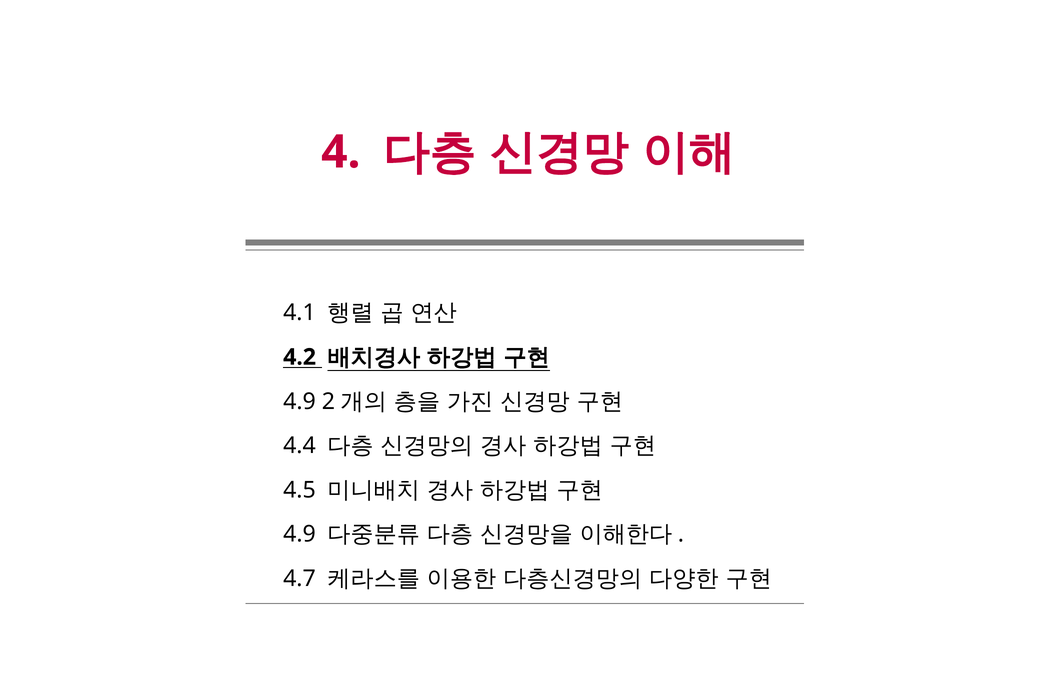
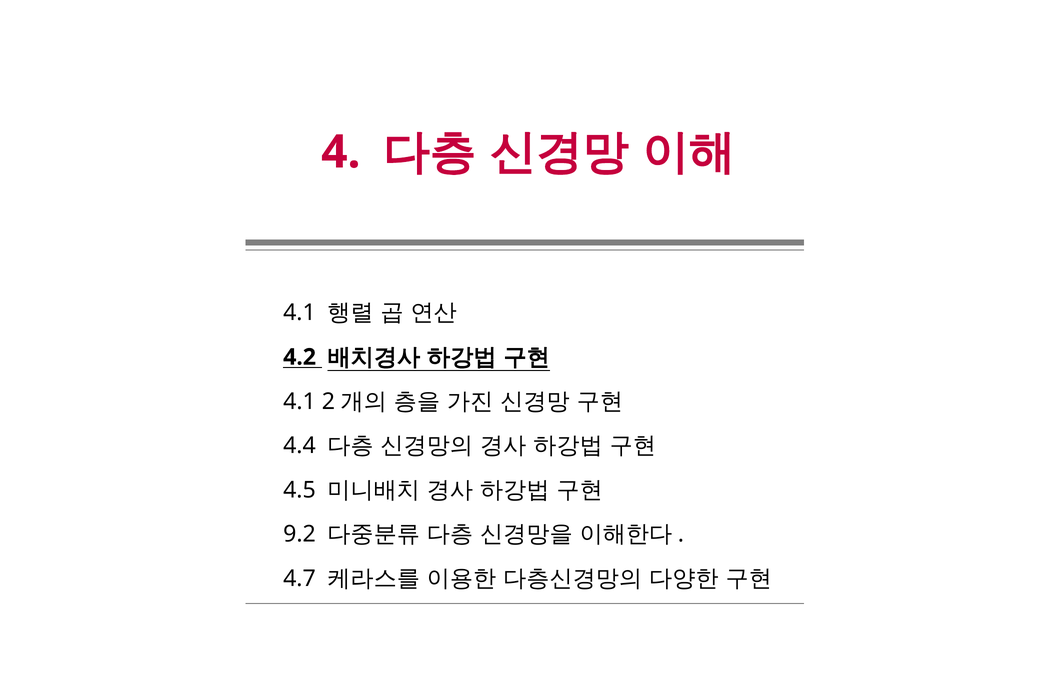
4.9 at (300, 401): 4.9 -> 4.1
4.9 at (300, 534): 4.9 -> 9.2
